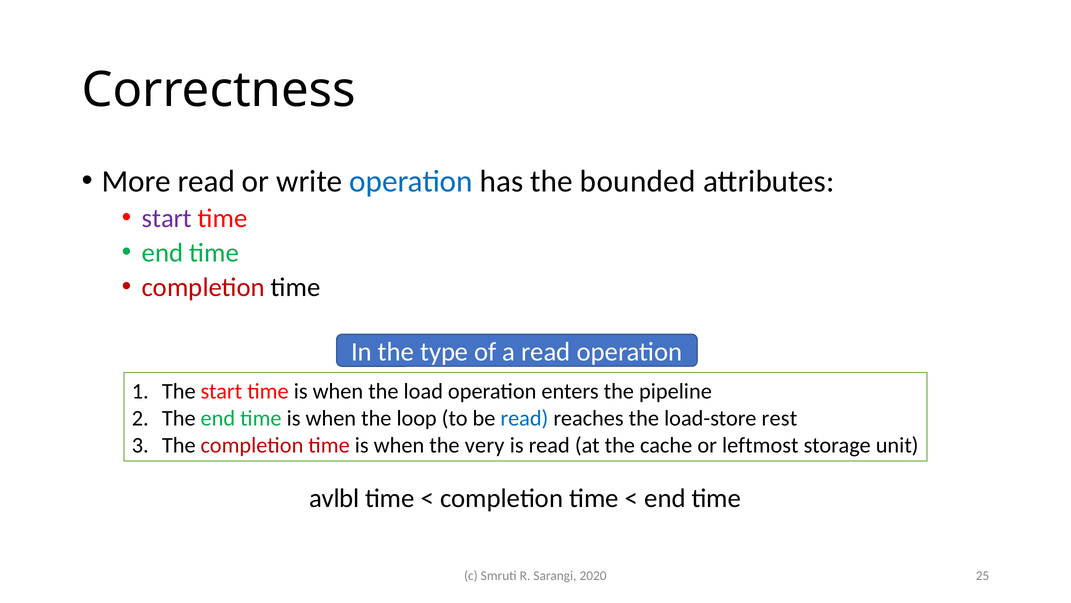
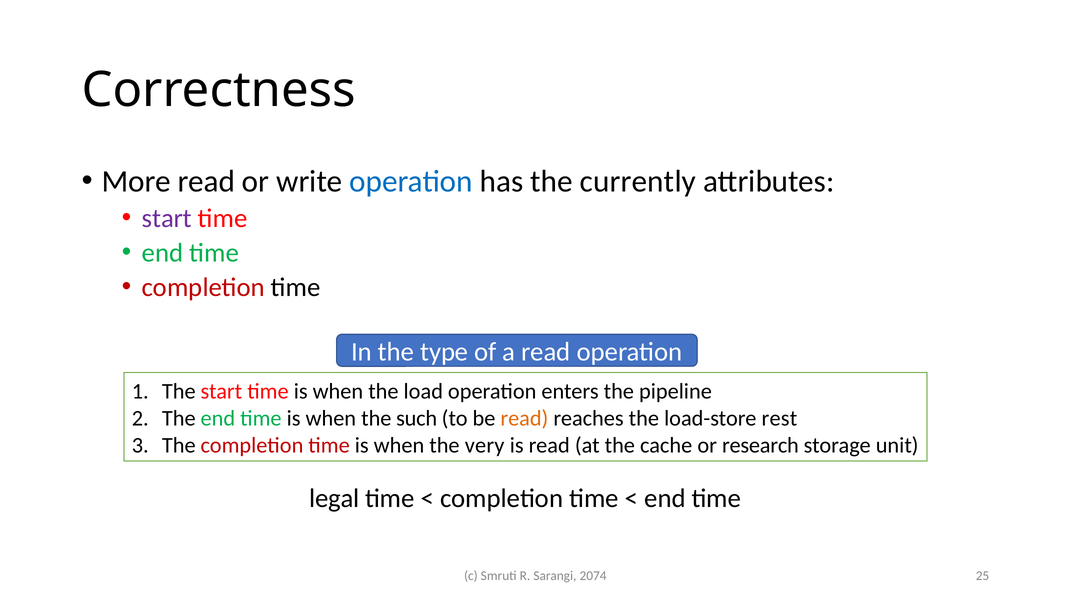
bounded: bounded -> currently
loop: loop -> such
read at (524, 418) colour: blue -> orange
leftmost: leftmost -> research
avlbl: avlbl -> legal
2020: 2020 -> 2074
